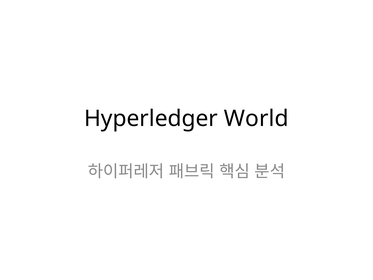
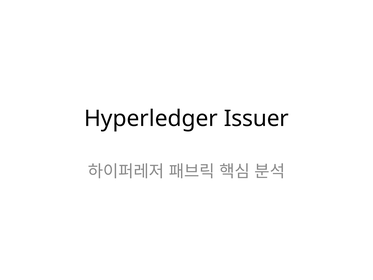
World: World -> Issuer
